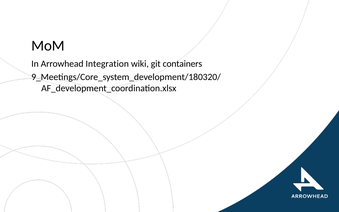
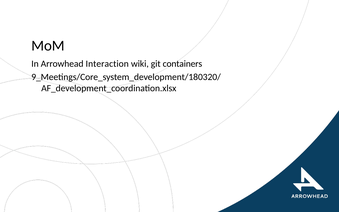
Integration: Integration -> Interaction
